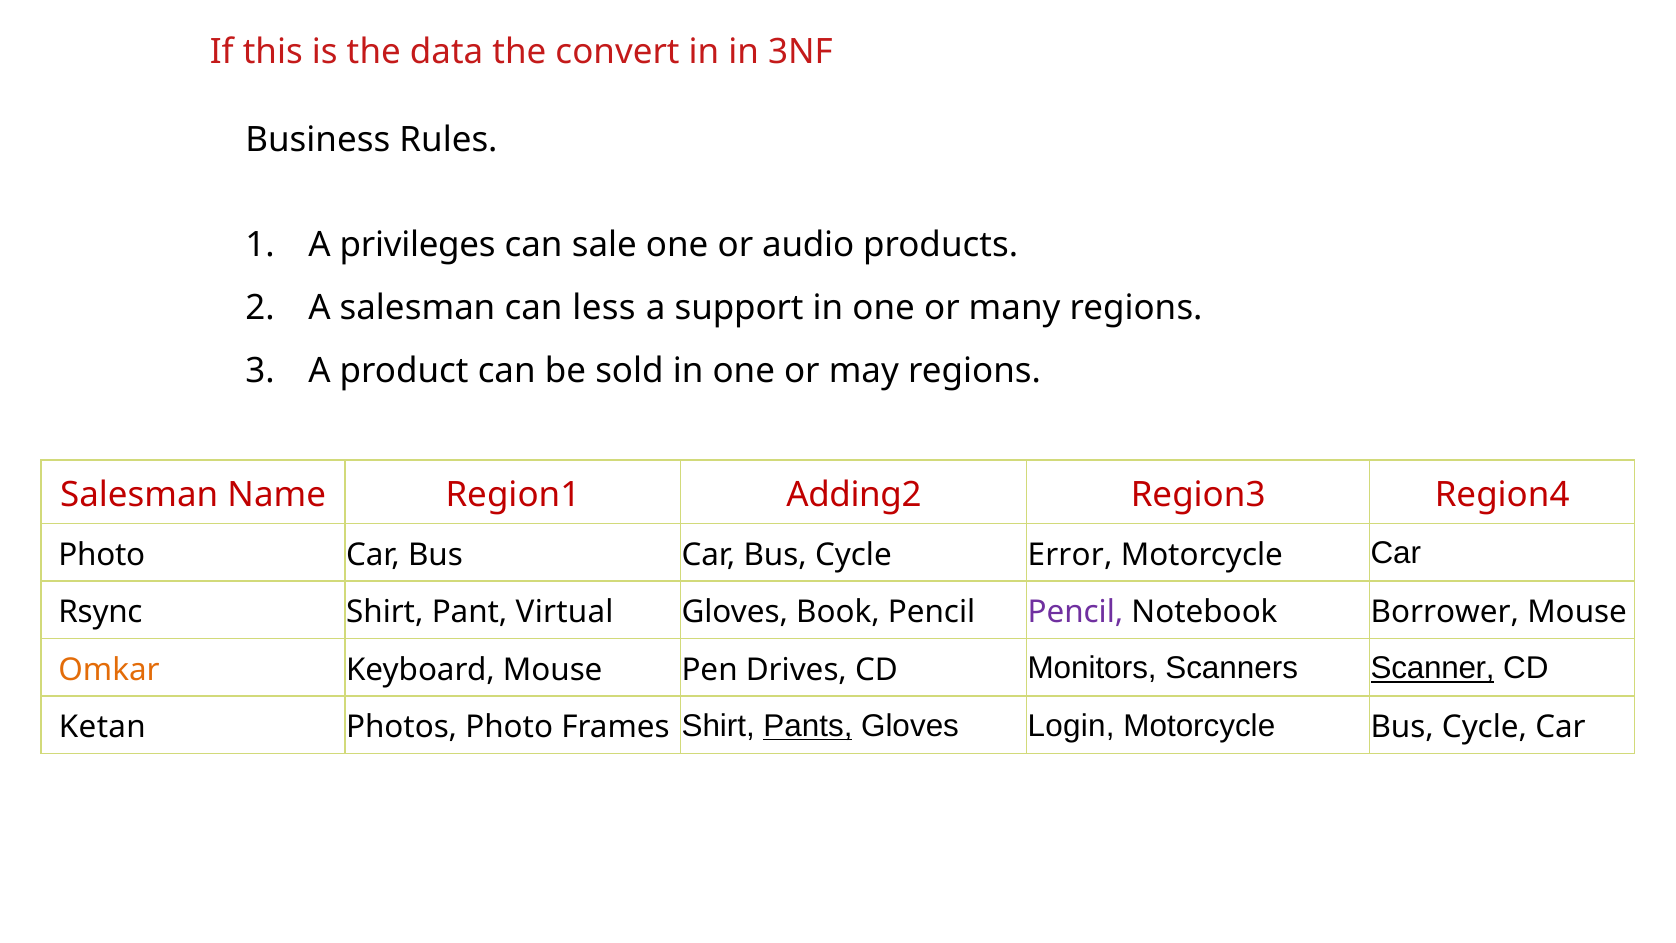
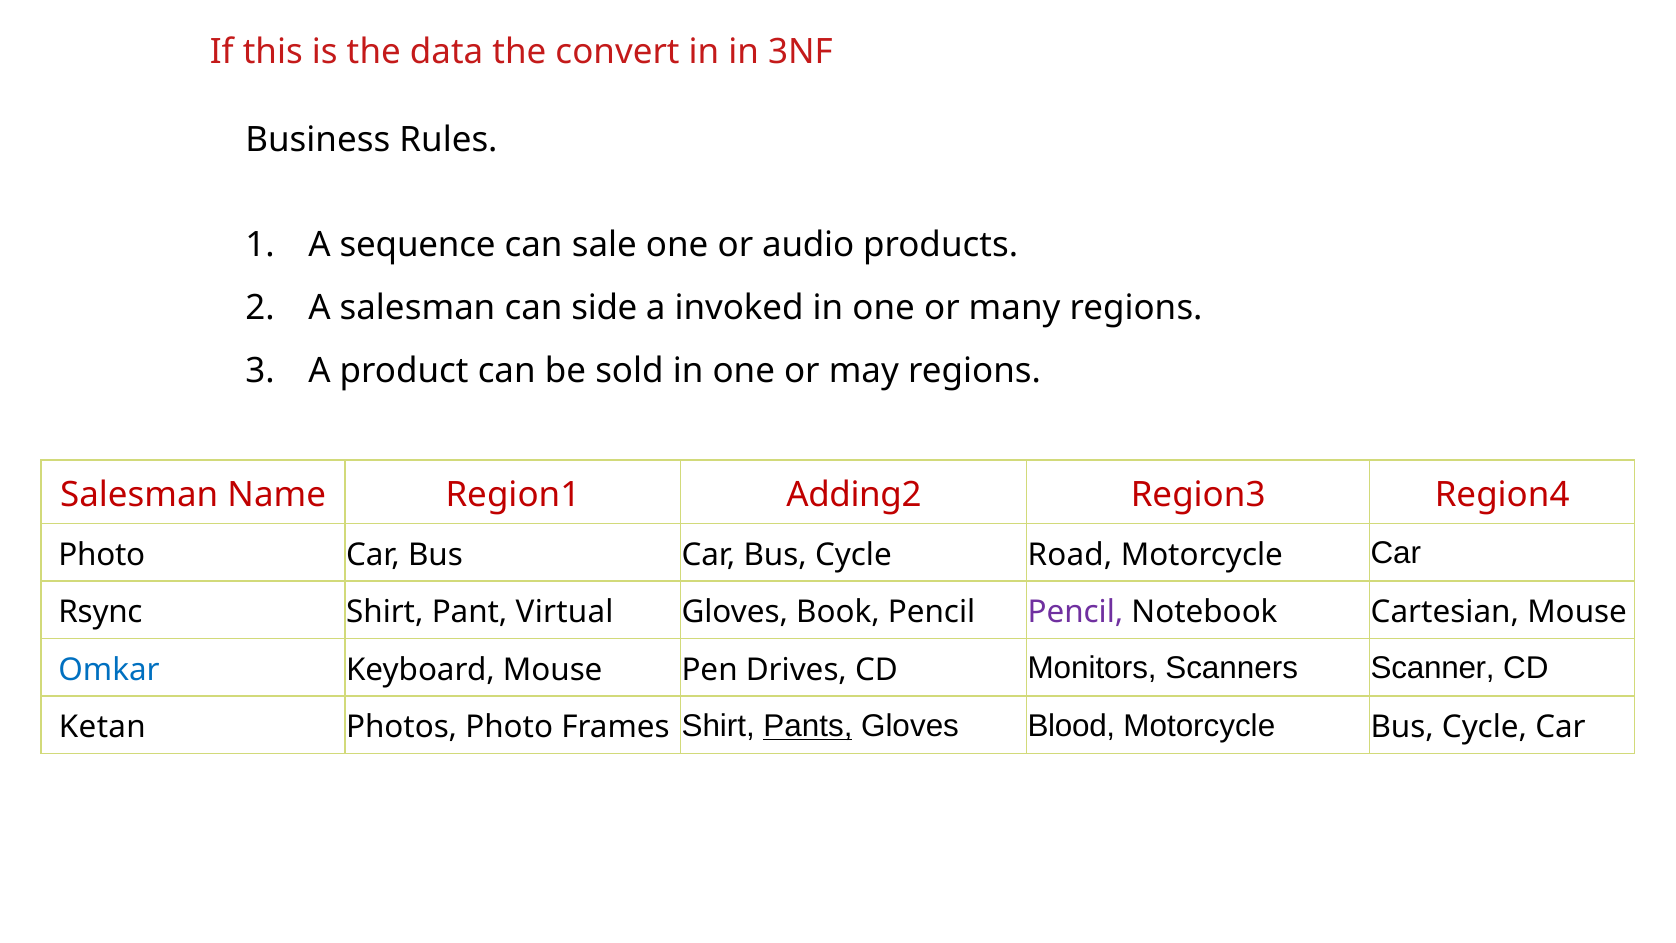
privileges: privileges -> sequence
less: less -> side
support: support -> invoked
Error: Error -> Road
Borrower: Borrower -> Cartesian
Omkar colour: orange -> blue
Scanner underline: present -> none
Login: Login -> Blood
